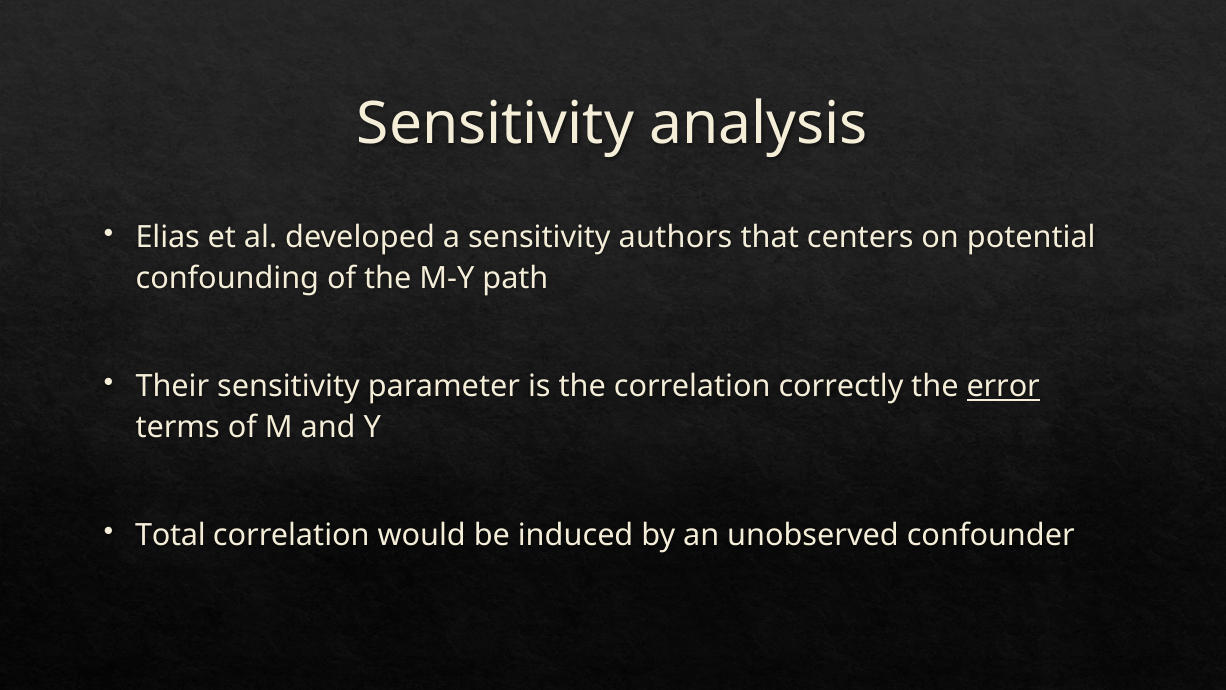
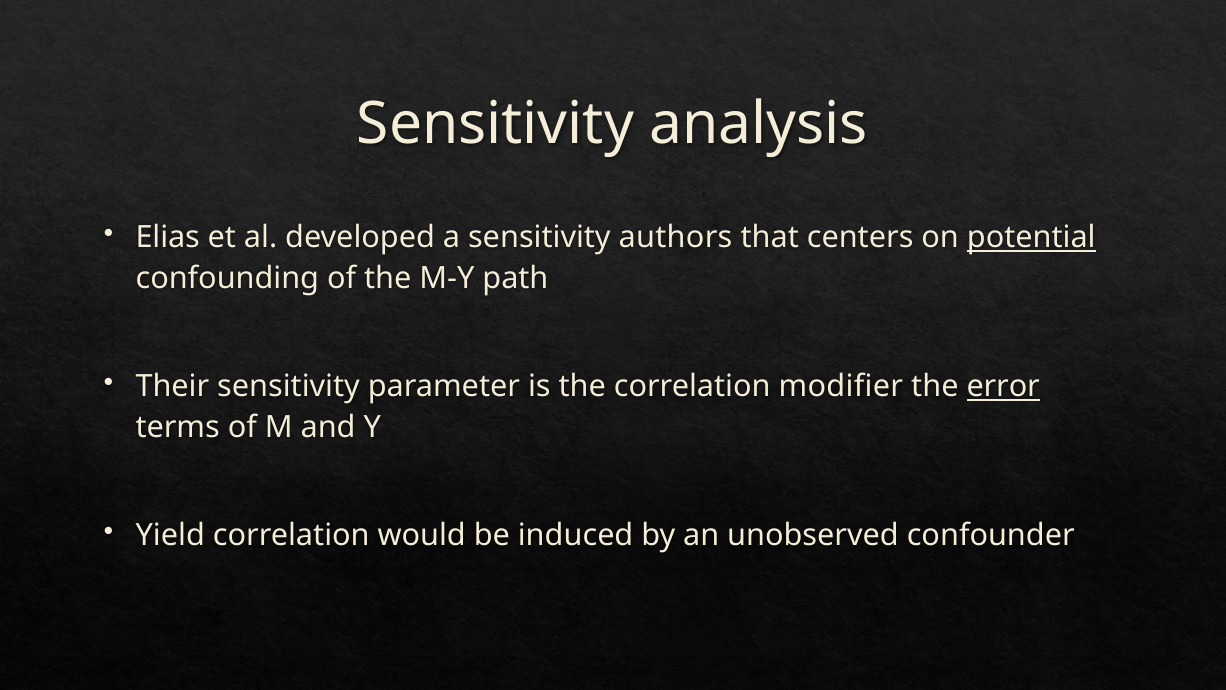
potential underline: none -> present
correctly: correctly -> modifier
Total: Total -> Yield
